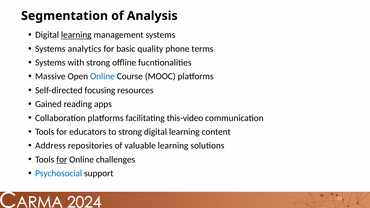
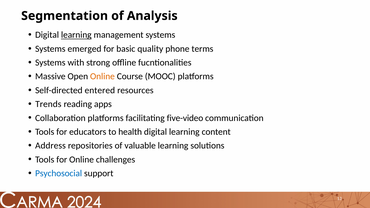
analytics: analytics -> emerged
Online at (102, 76) colour: blue -> orange
focusing: focusing -> entered
Gained: Gained -> Trends
this-video: this-video -> five-video
to strong: strong -> health
for at (62, 160) underline: present -> none
